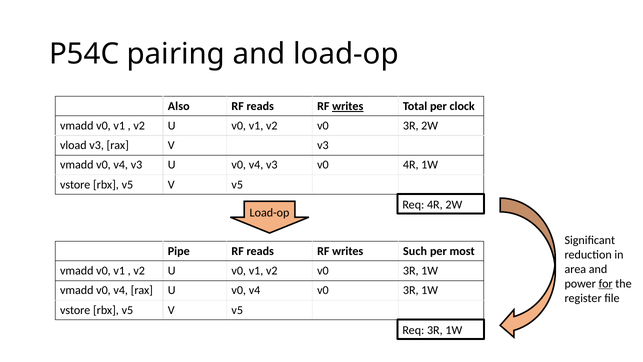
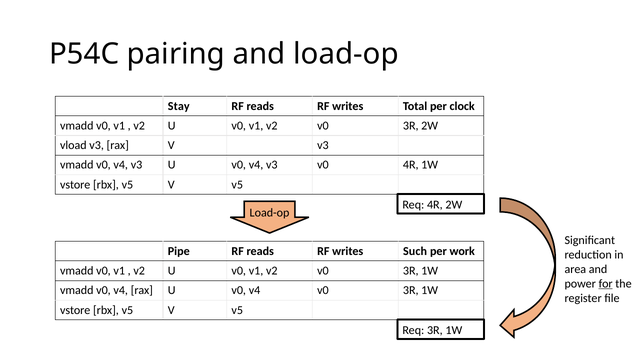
Also: Also -> Stay
writes at (348, 106) underline: present -> none
most: most -> work
